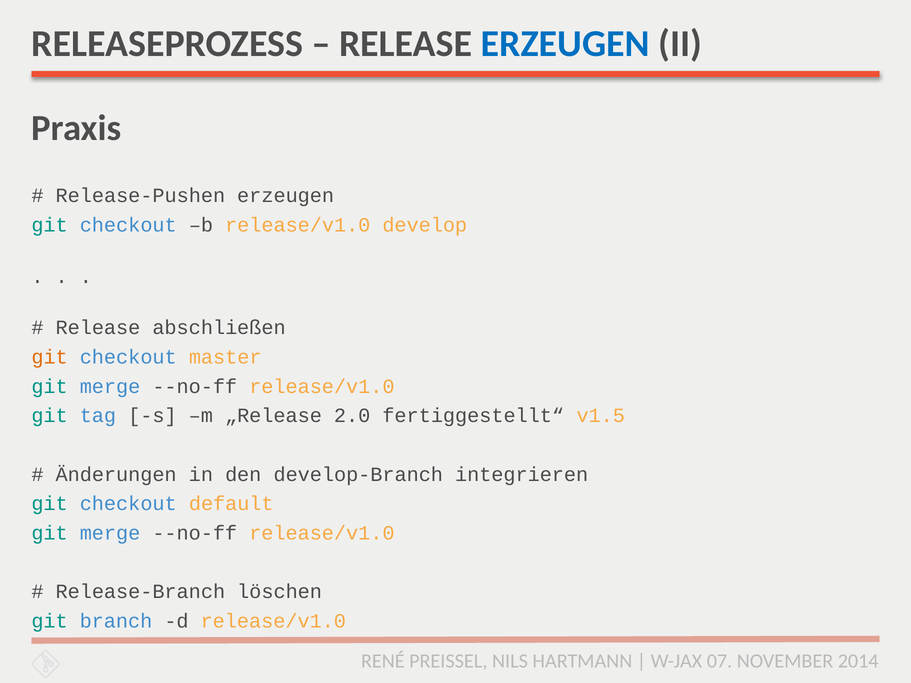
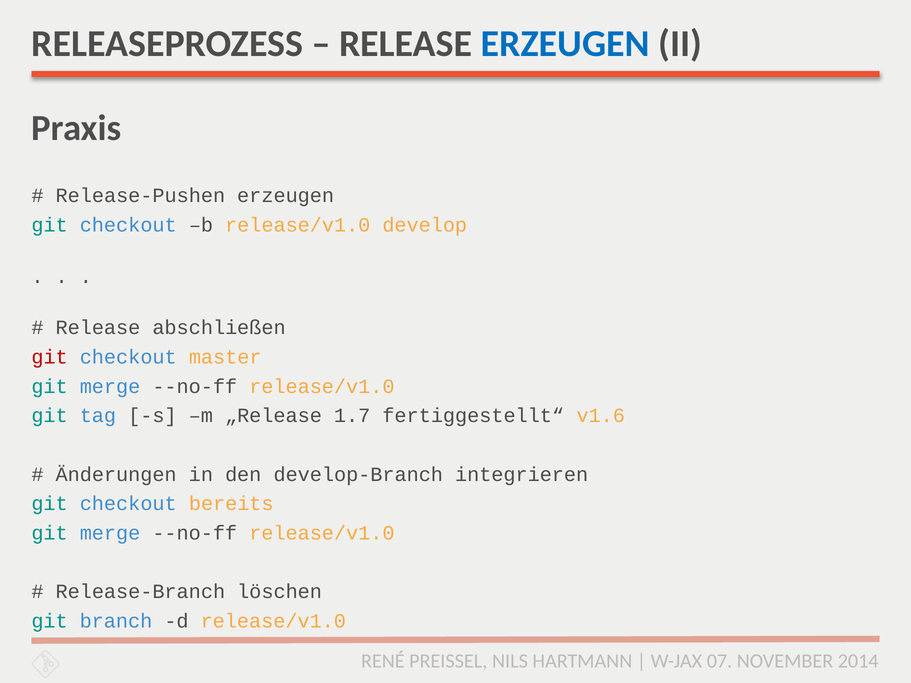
git at (50, 357) colour: orange -> red
2.0: 2.0 -> 1.7
v1.5: v1.5 -> v1.6
default: default -> bereits
